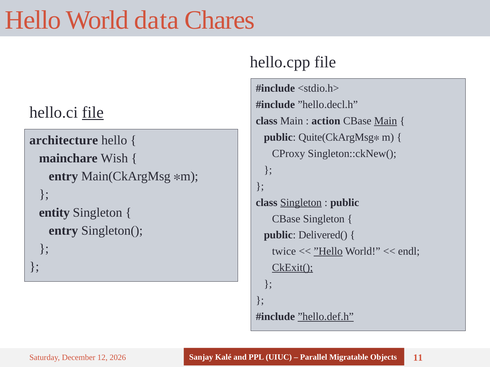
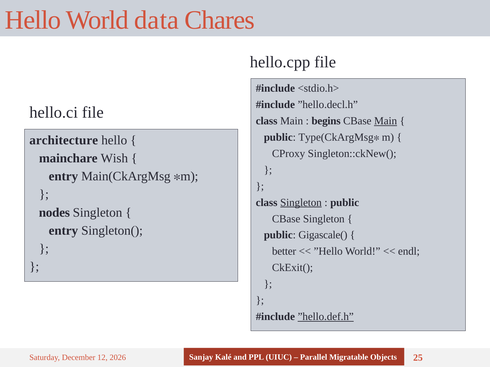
file at (93, 113) underline: present -> none
action: action -> begins
Quite(CkArgMsg: Quite(CkArgMsg -> Type(CkArgMsg
entity: entity -> nodes
Delivered(: Delivered( -> Gigascale(
twice: twice -> better
”Hello underline: present -> none
CkExit( underline: present -> none
11: 11 -> 25
